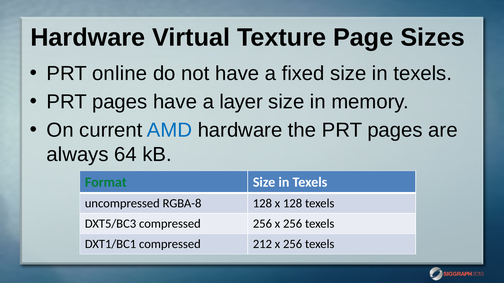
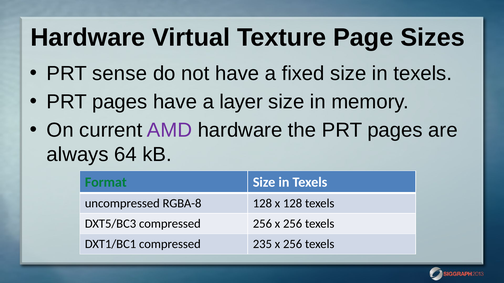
online: online -> sense
AMD colour: blue -> purple
212: 212 -> 235
